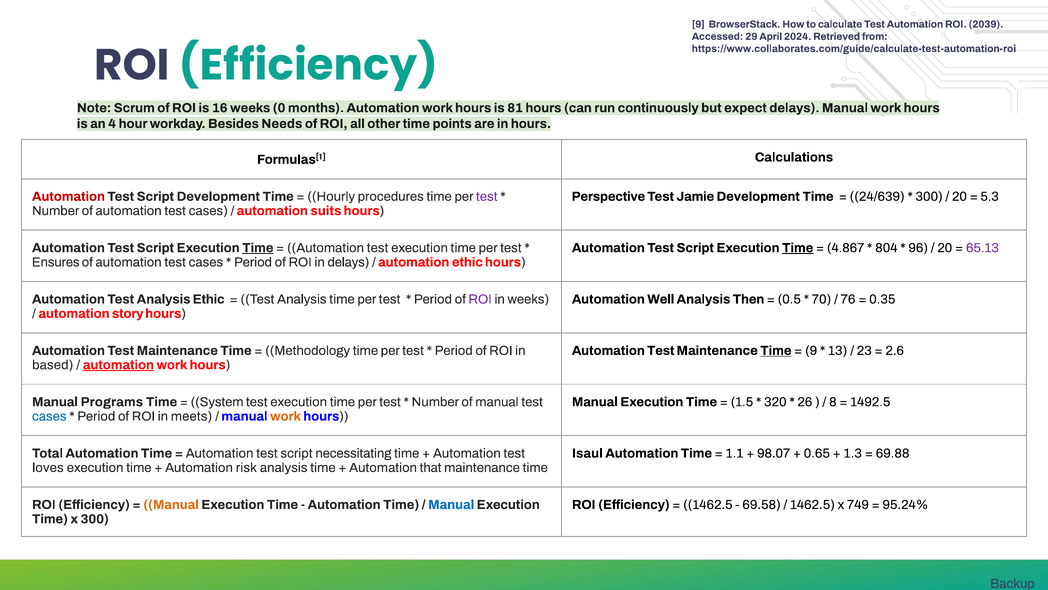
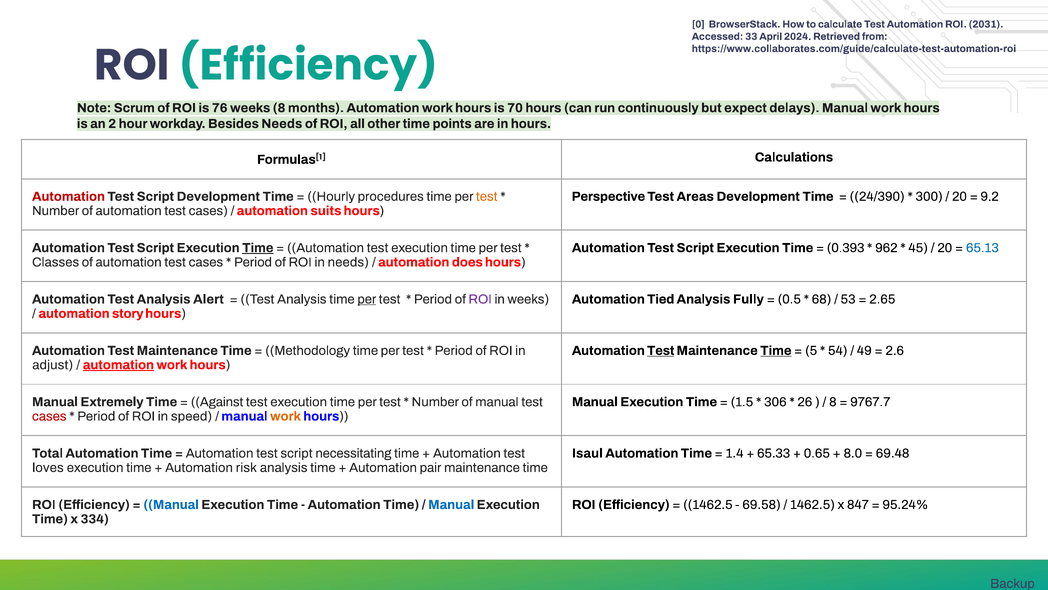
9 at (698, 24): 9 -> 0
2039: 2039 -> 2031
29: 29 -> 33
16: 16 -> 76
weeks 0: 0 -> 8
81: 81 -> 70
4: 4 -> 2
test at (487, 196) colour: purple -> orange
Jamie: Jamie -> Areas
24/639: 24/639 -> 24/390
5.3: 5.3 -> 9.2
Time at (798, 248) underline: present -> none
4.867: 4.867 -> 0.393
804: 804 -> 962
96: 96 -> 45
65.13 colour: purple -> blue
Ensures: Ensures -> Classes
in delays: delays -> needs
automation ethic: ethic -> does
Analysis Ethic: Ethic -> Alert
per at (367, 299) underline: none -> present
Well: Well -> Tied
Then: Then -> Fully
70: 70 -> 68
76: 76 -> 53
0.35: 0.35 -> 2.65
Test at (661, 350) underline: none -> present
9 at (811, 350): 9 -> 5
13: 13 -> 54
23: 23 -> 49
based: based -> adjust
Programs: Programs -> Extremely
System: System -> Against
320: 320 -> 306
1492.5: 1492.5 -> 9767.7
cases at (49, 416) colour: blue -> red
meets: meets -> speed
1.1: 1.1 -> 1.4
98.07: 98.07 -> 65.33
1.3: 1.3 -> 8.0
69.88: 69.88 -> 69.48
that: that -> pair
Manual at (171, 504) colour: orange -> blue
749: 749 -> 847
x 300: 300 -> 334
